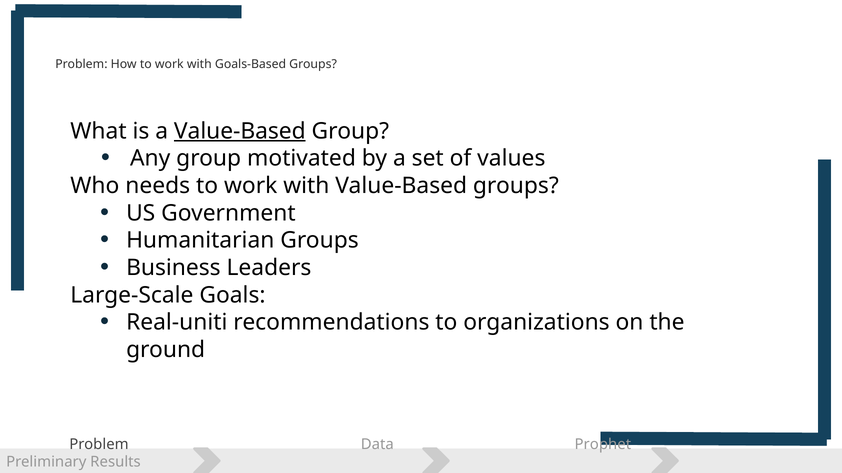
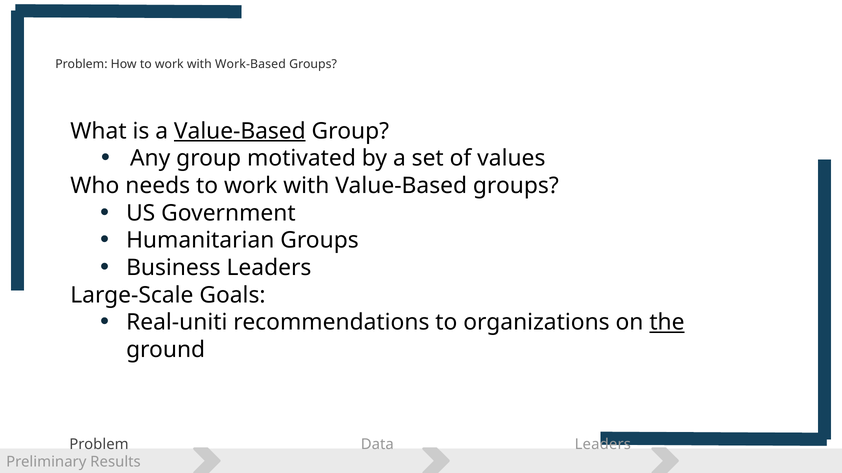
Goals-Based: Goals-Based -> Work-Based
the underline: none -> present
Data Prophet: Prophet -> Leaders
